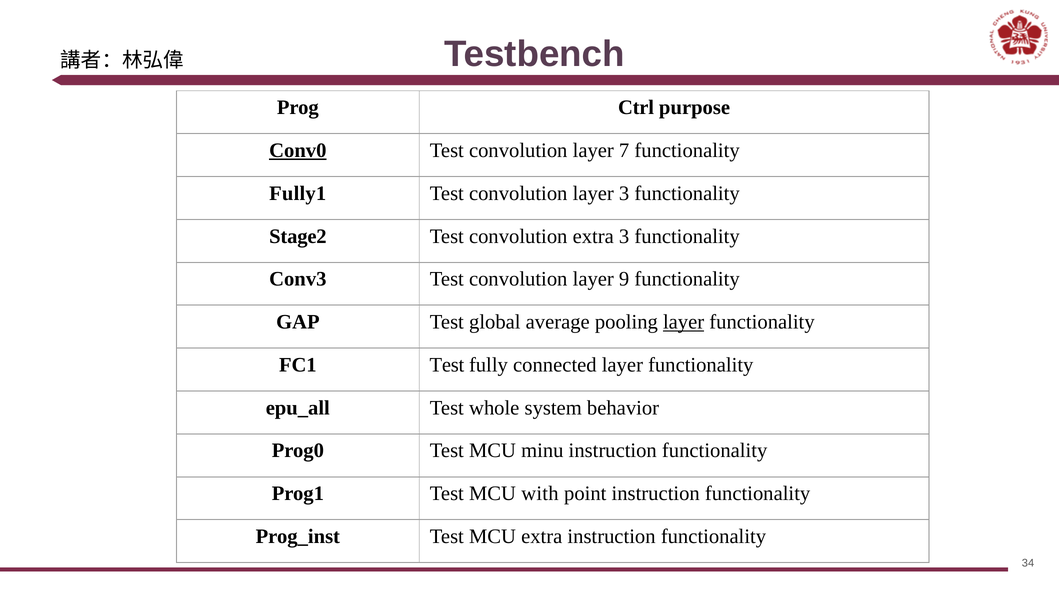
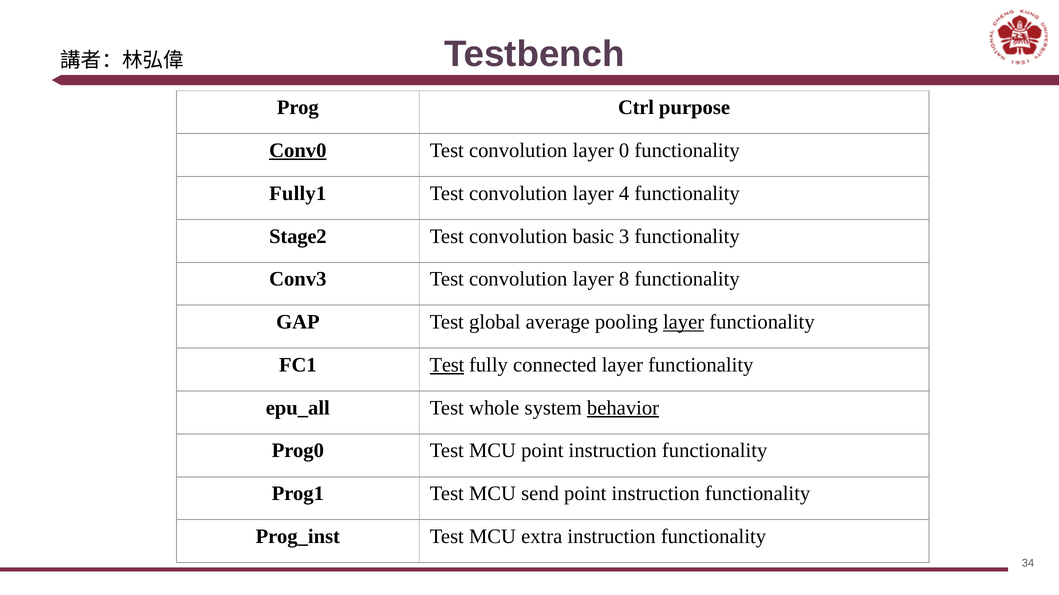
7: 7 -> 0
layer 3: 3 -> 4
convolution extra: extra -> basic
9: 9 -> 8
Test at (447, 365) underline: none -> present
behavior underline: none -> present
MCU minu: minu -> point
with: with -> send
